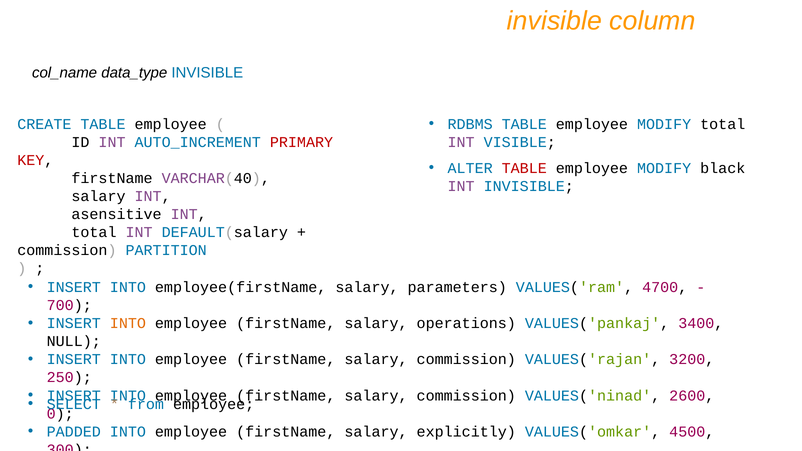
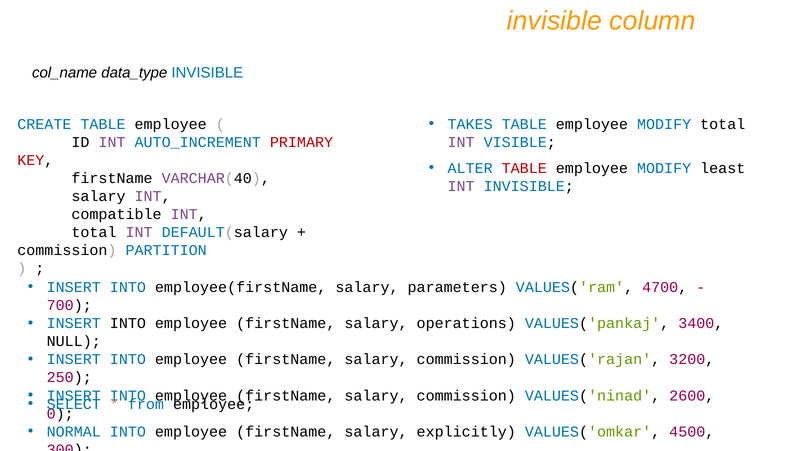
RDBMS: RDBMS -> TAKES
black: black -> least
asensitive: asensitive -> compatible
INTO at (128, 323) colour: orange -> black
PADDED: PADDED -> NORMAL
